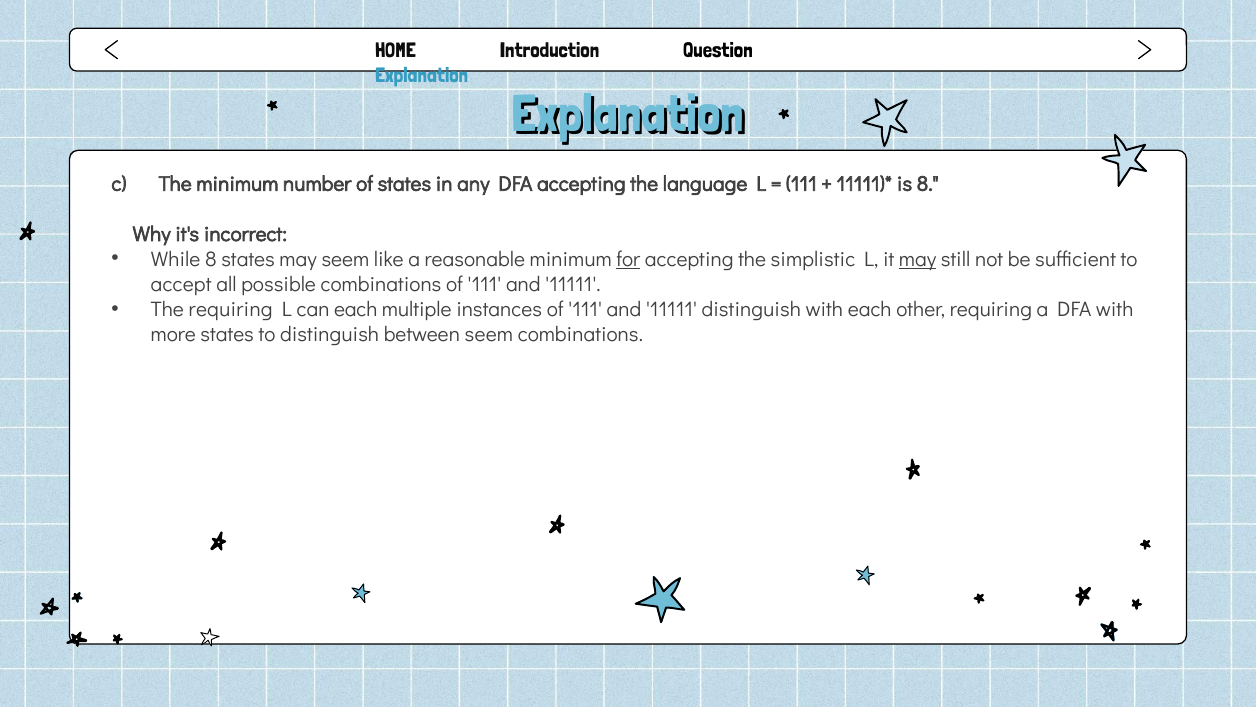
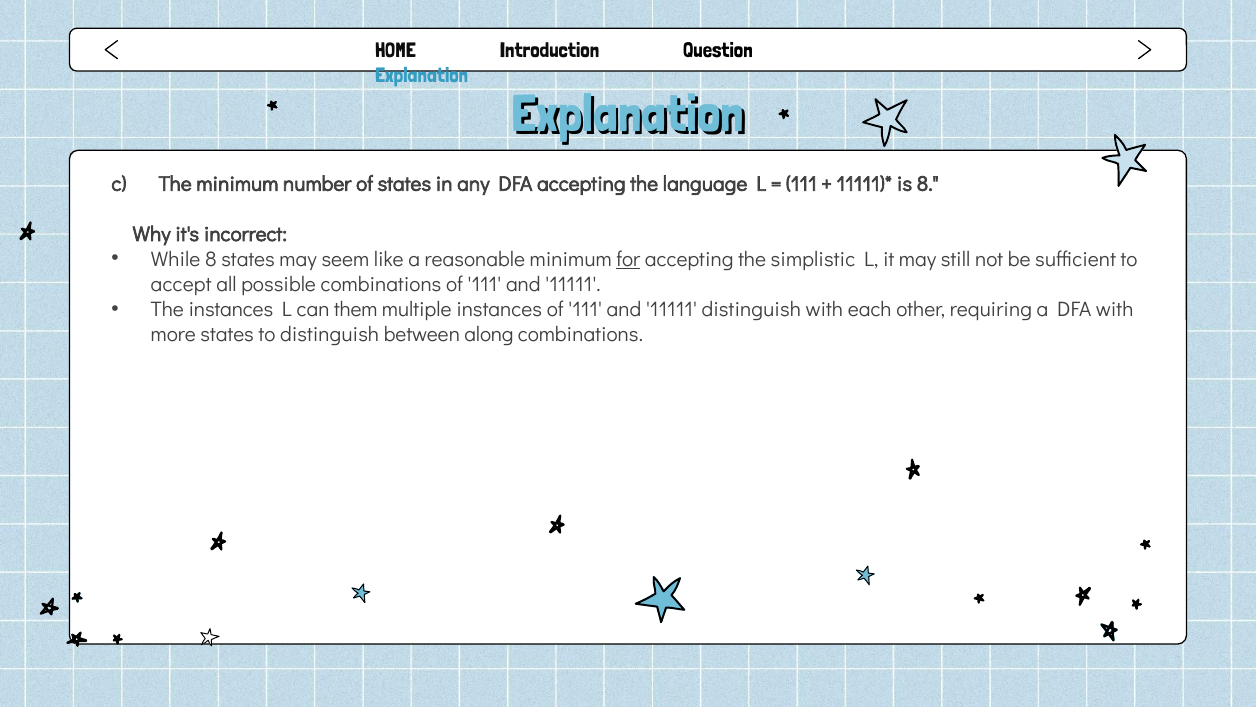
may at (918, 259) underline: present -> none
The requiring: requiring -> instances
can each: each -> them
between seem: seem -> along
